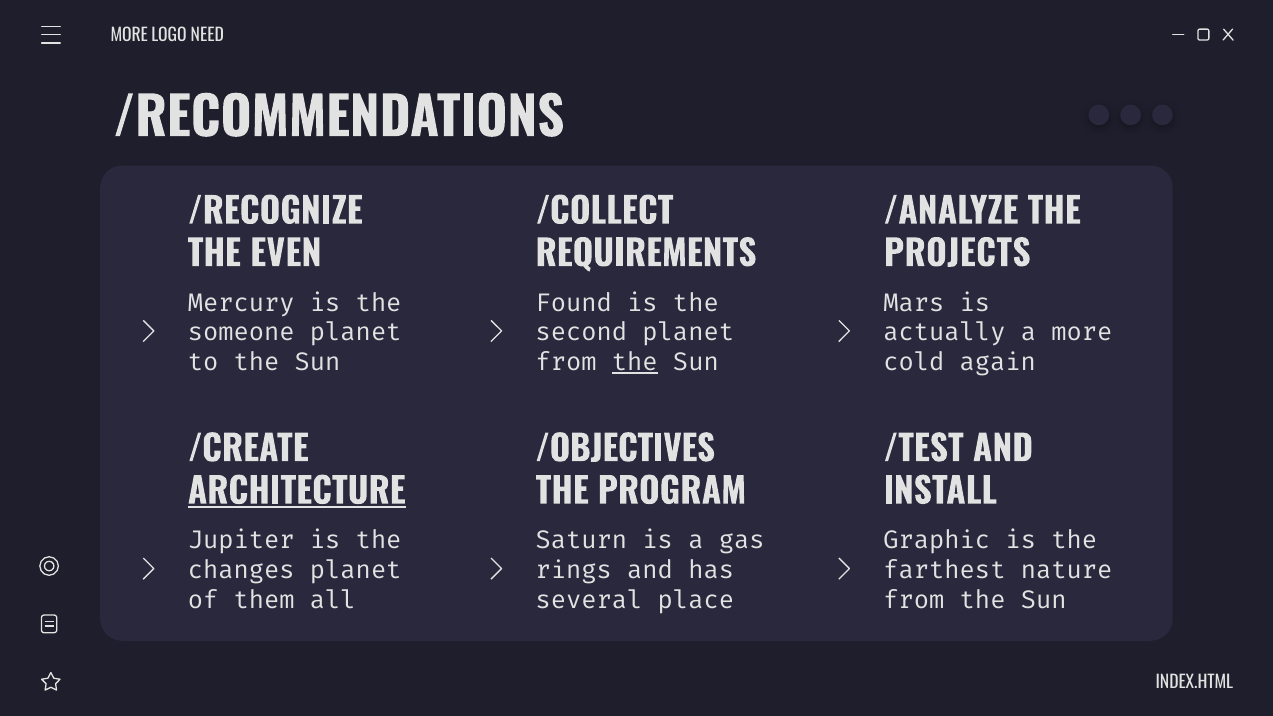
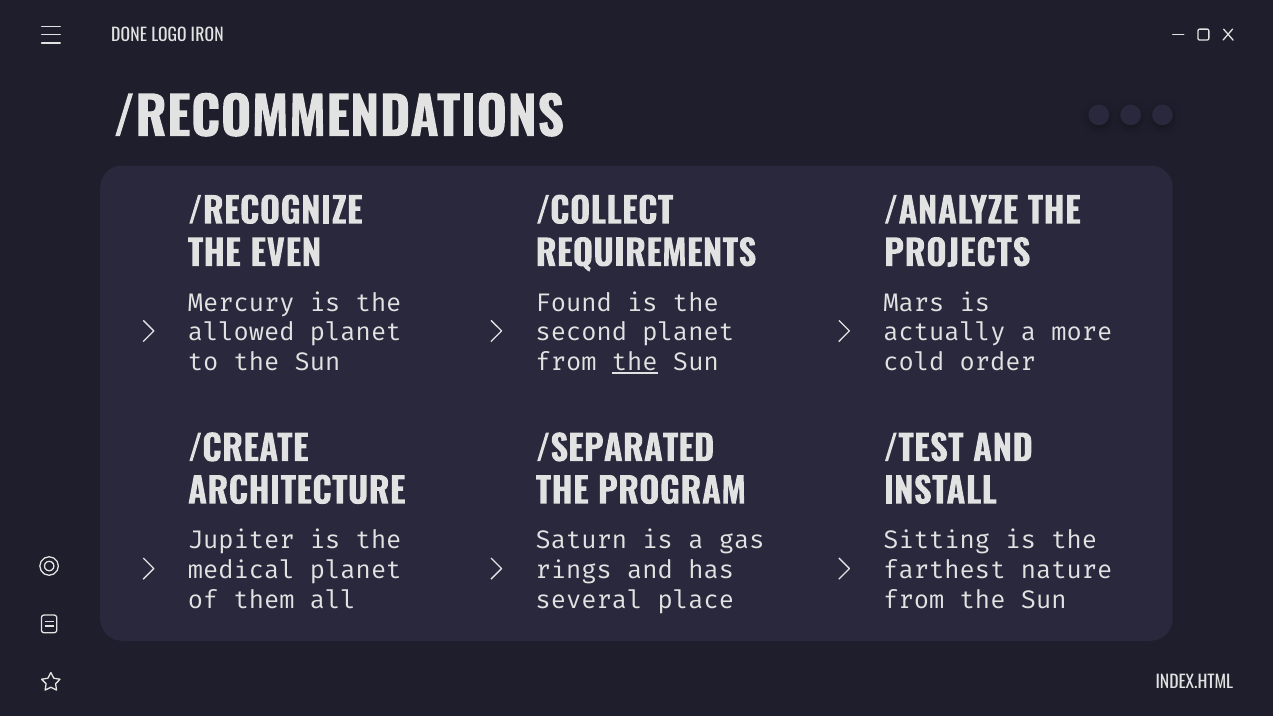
MORE at (129, 36): MORE -> DONE
NEED: NEED -> IRON
someone: someone -> allowed
again: again -> order
/OBJECTIVES: /OBJECTIVES -> /SEPARATED
ARCHITECTURE underline: present -> none
Graphic: Graphic -> Sitting
changes: changes -> medical
